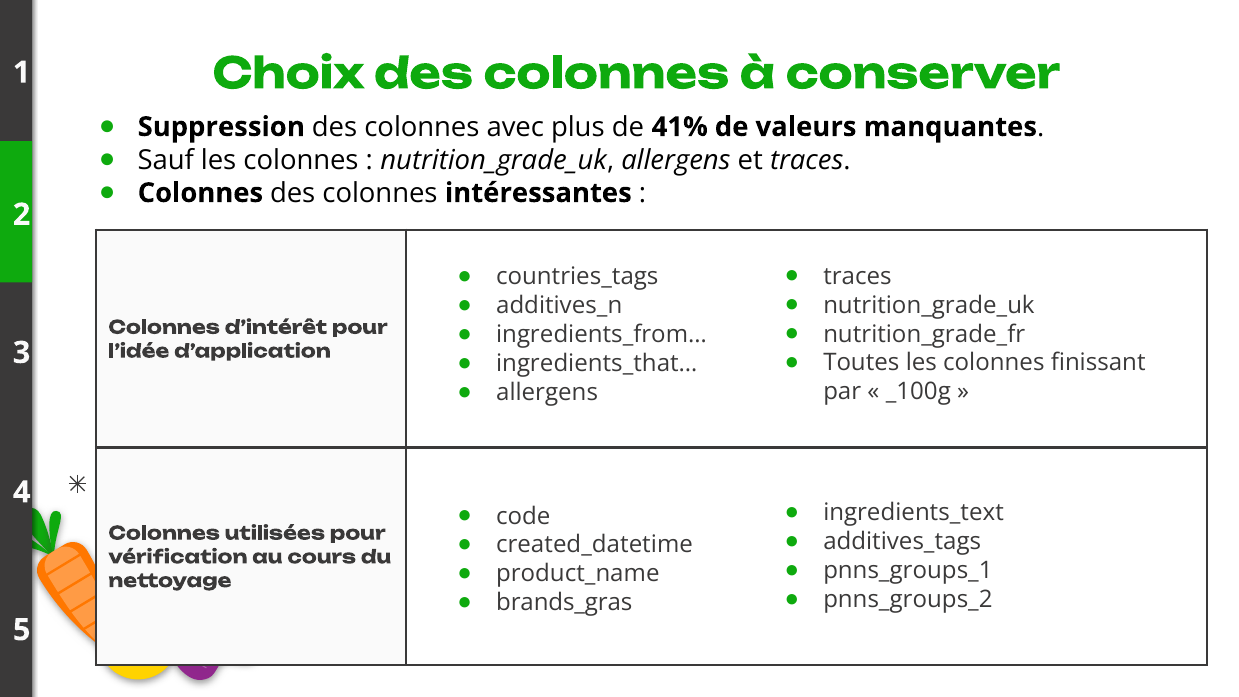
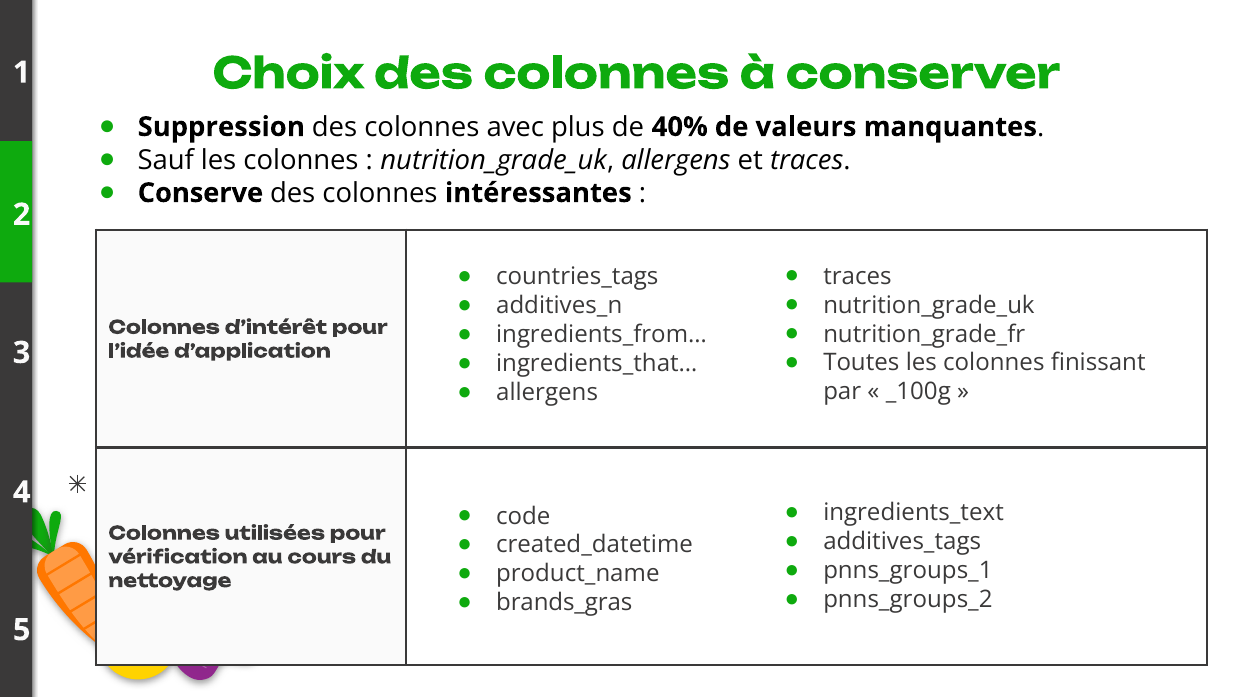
41%: 41% -> 40%
Colonnes at (200, 193): Colonnes -> Conserve
